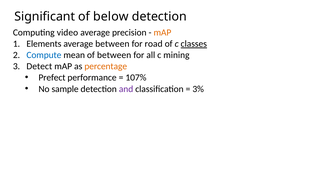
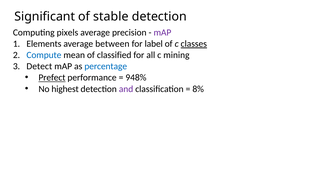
below: below -> stable
video: video -> pixels
mAP at (162, 32) colour: orange -> purple
road: road -> label
of between: between -> classified
percentage colour: orange -> blue
Prefect underline: none -> present
107%: 107% -> 948%
sample: sample -> highest
3%: 3% -> 8%
